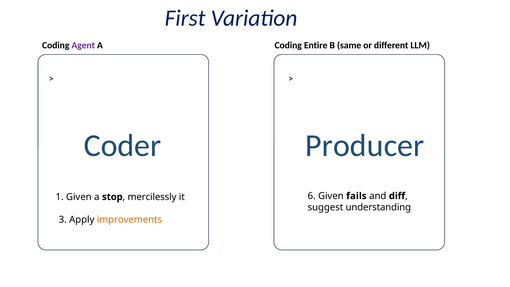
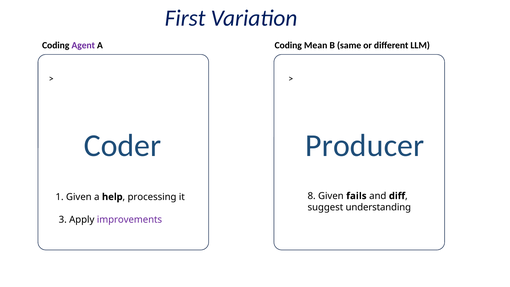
Entire: Entire -> Mean
stop: stop -> help
mercilessly: mercilessly -> processing
6: 6 -> 8
improvements colour: orange -> purple
